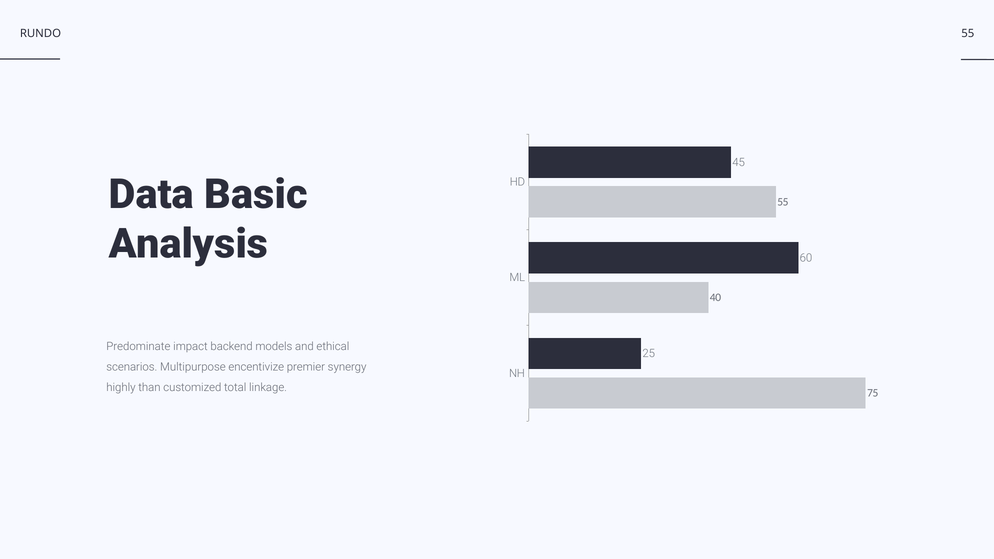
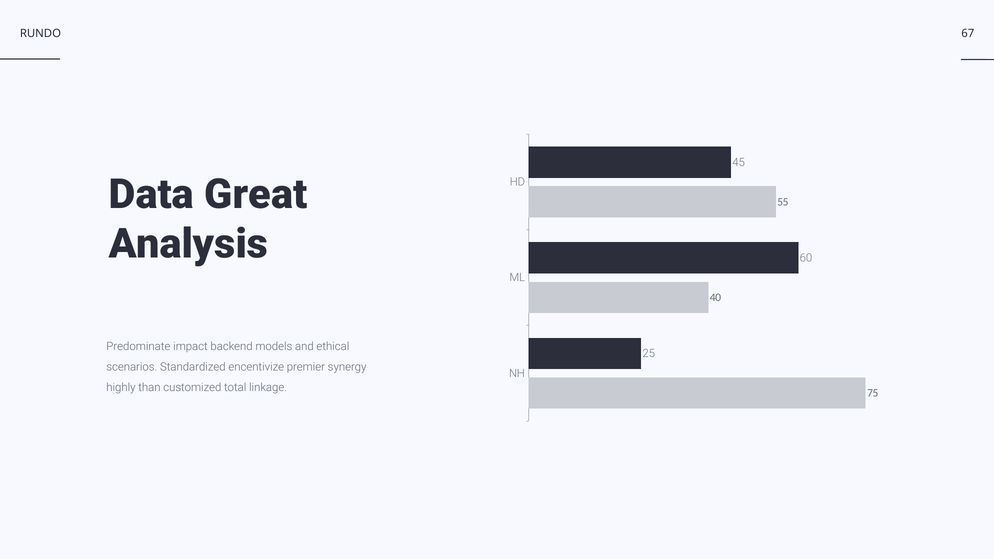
55 at (968, 33): 55 -> 67
Basic: Basic -> Great
Multipurpose: Multipurpose -> Standardized
